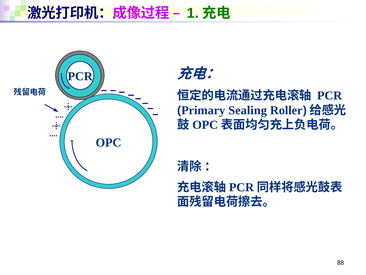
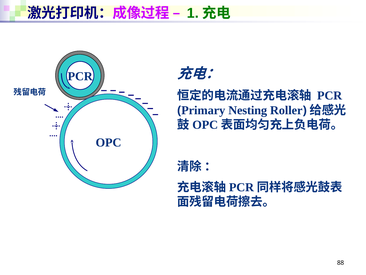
Sealing: Sealing -> Nesting
